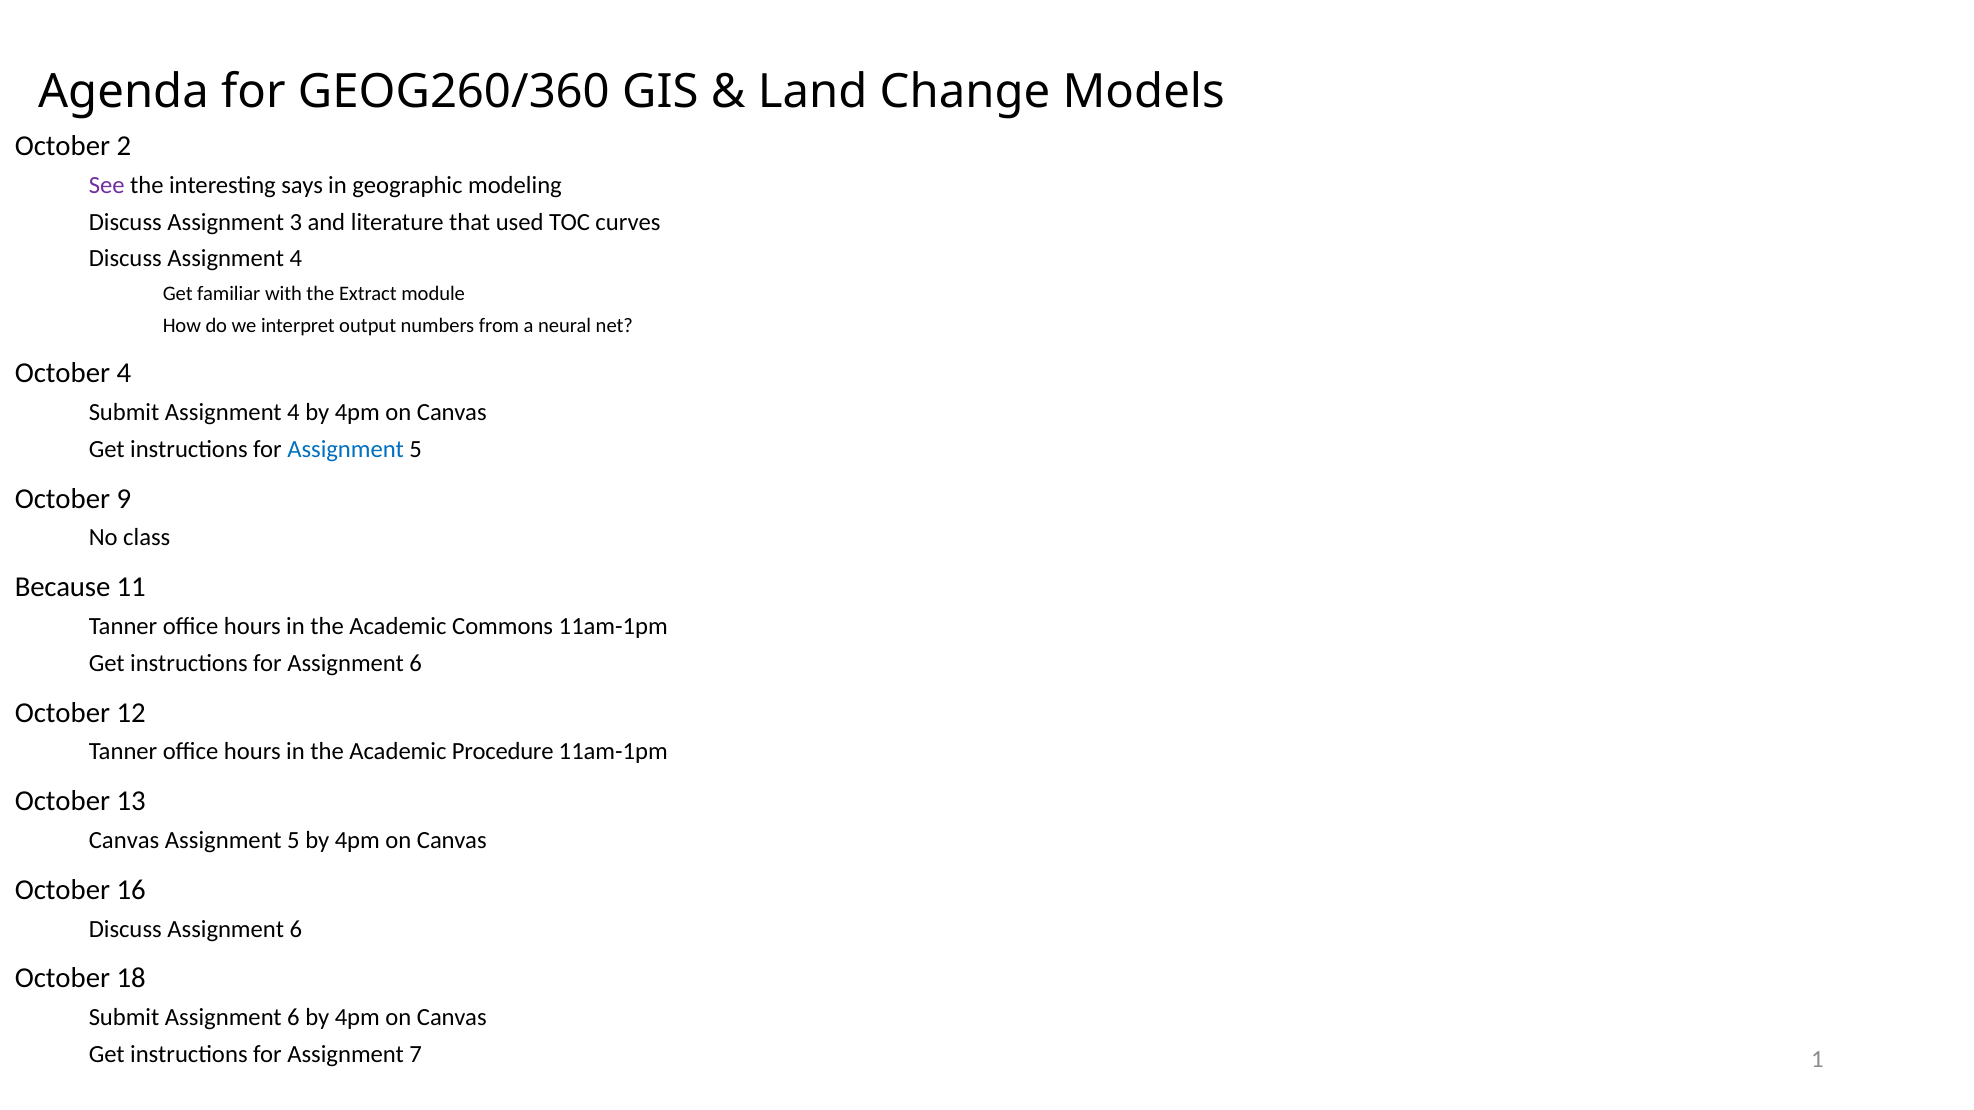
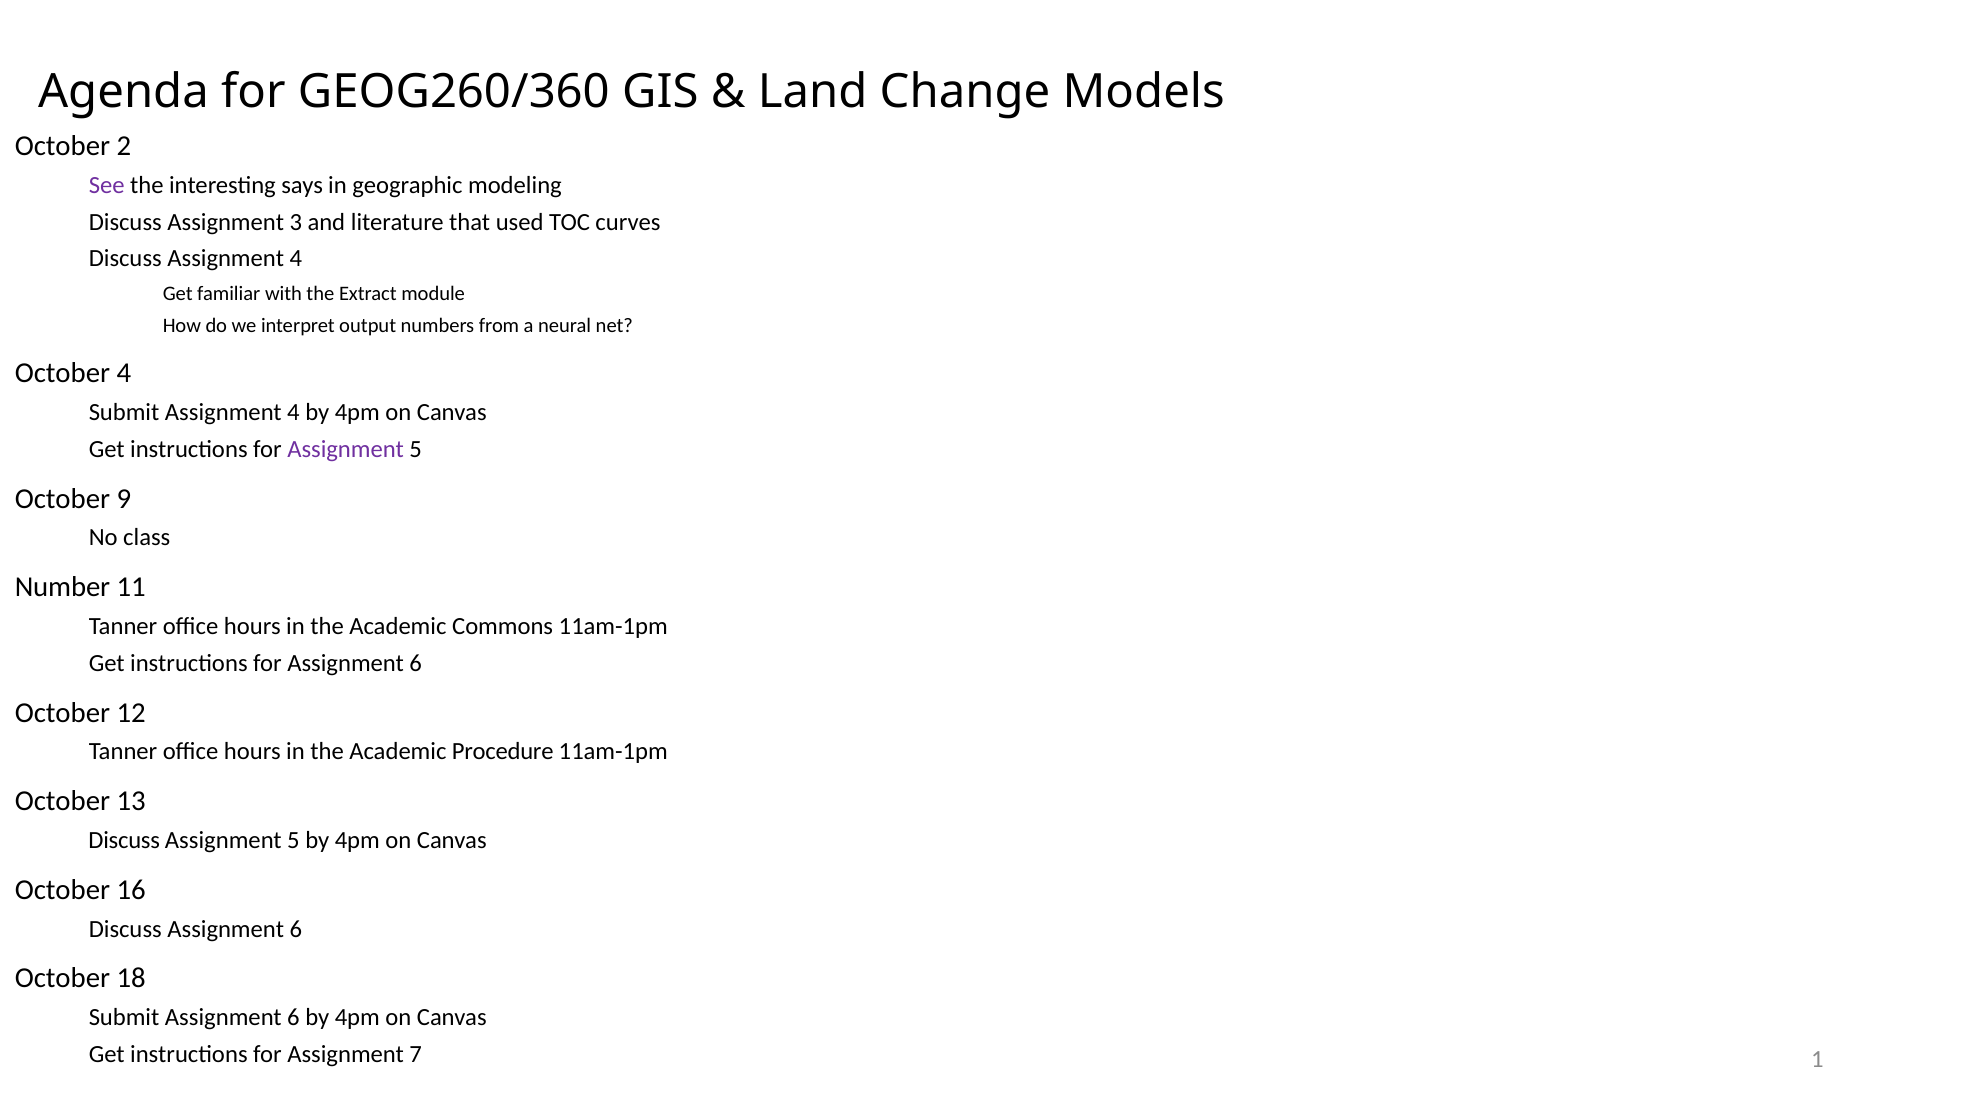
Assignment at (346, 449) colour: blue -> purple
Because: Because -> Number
Canvas at (124, 841): Canvas -> Discuss
